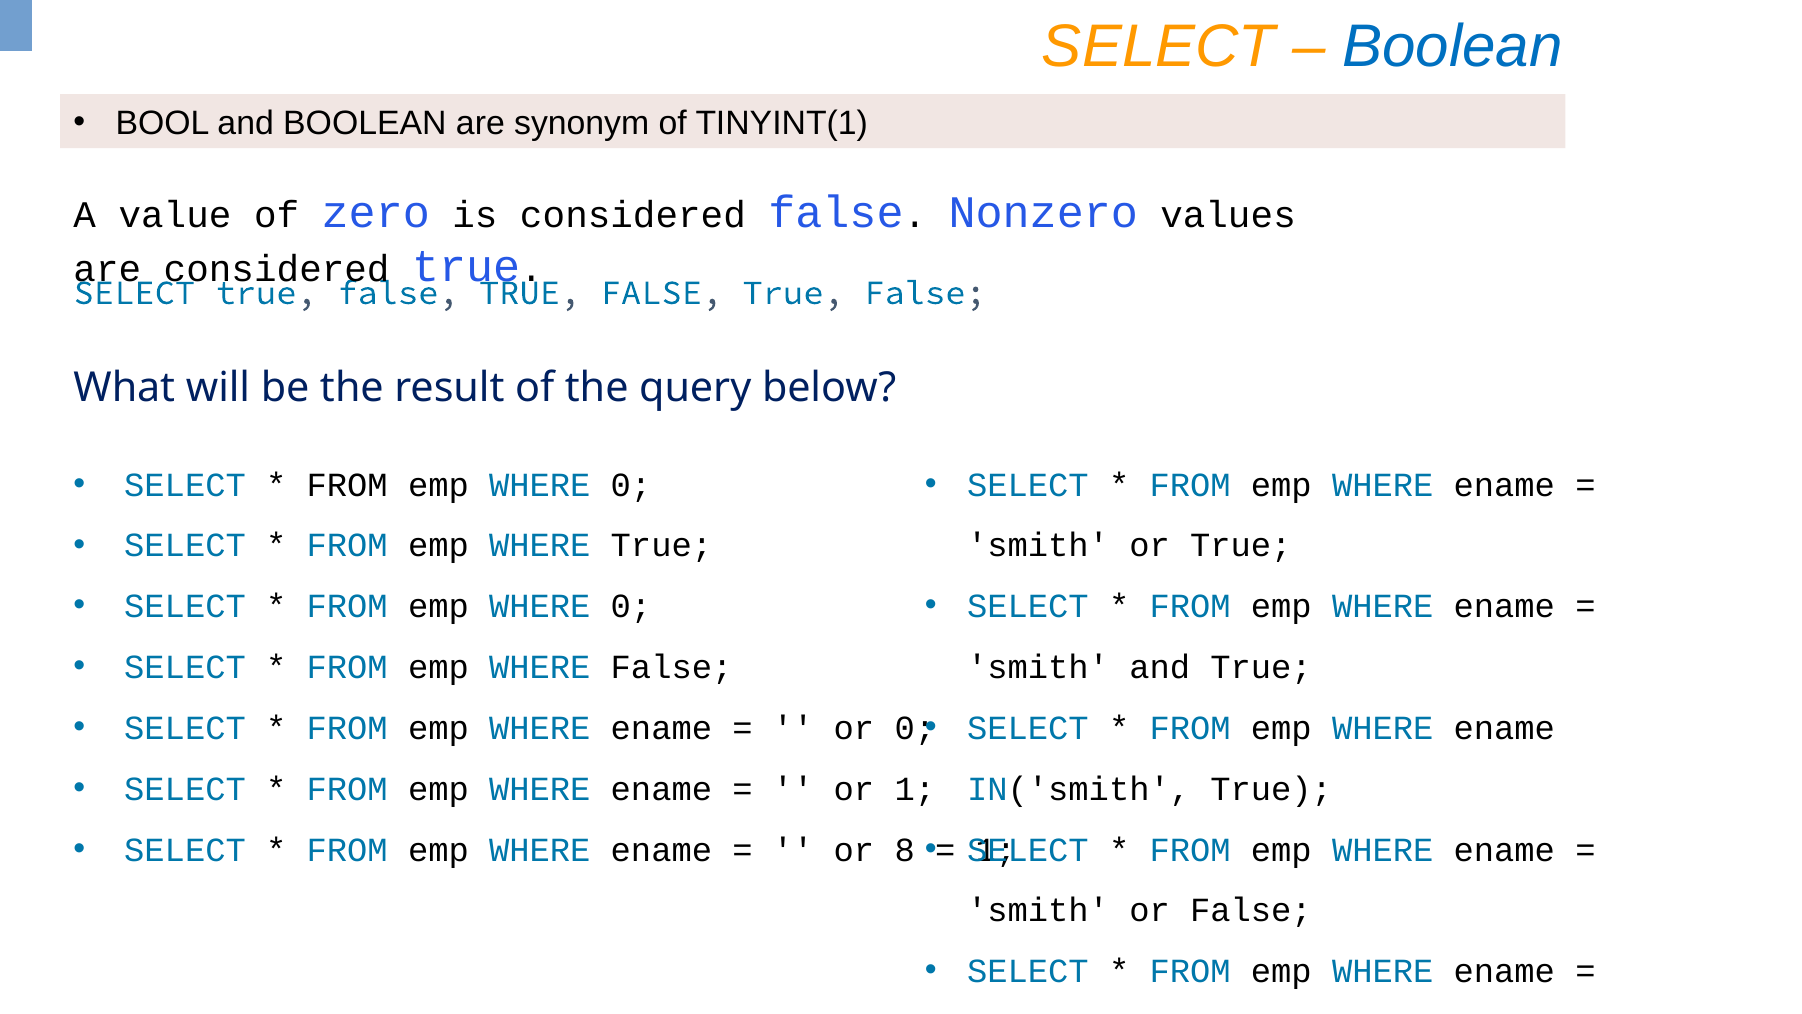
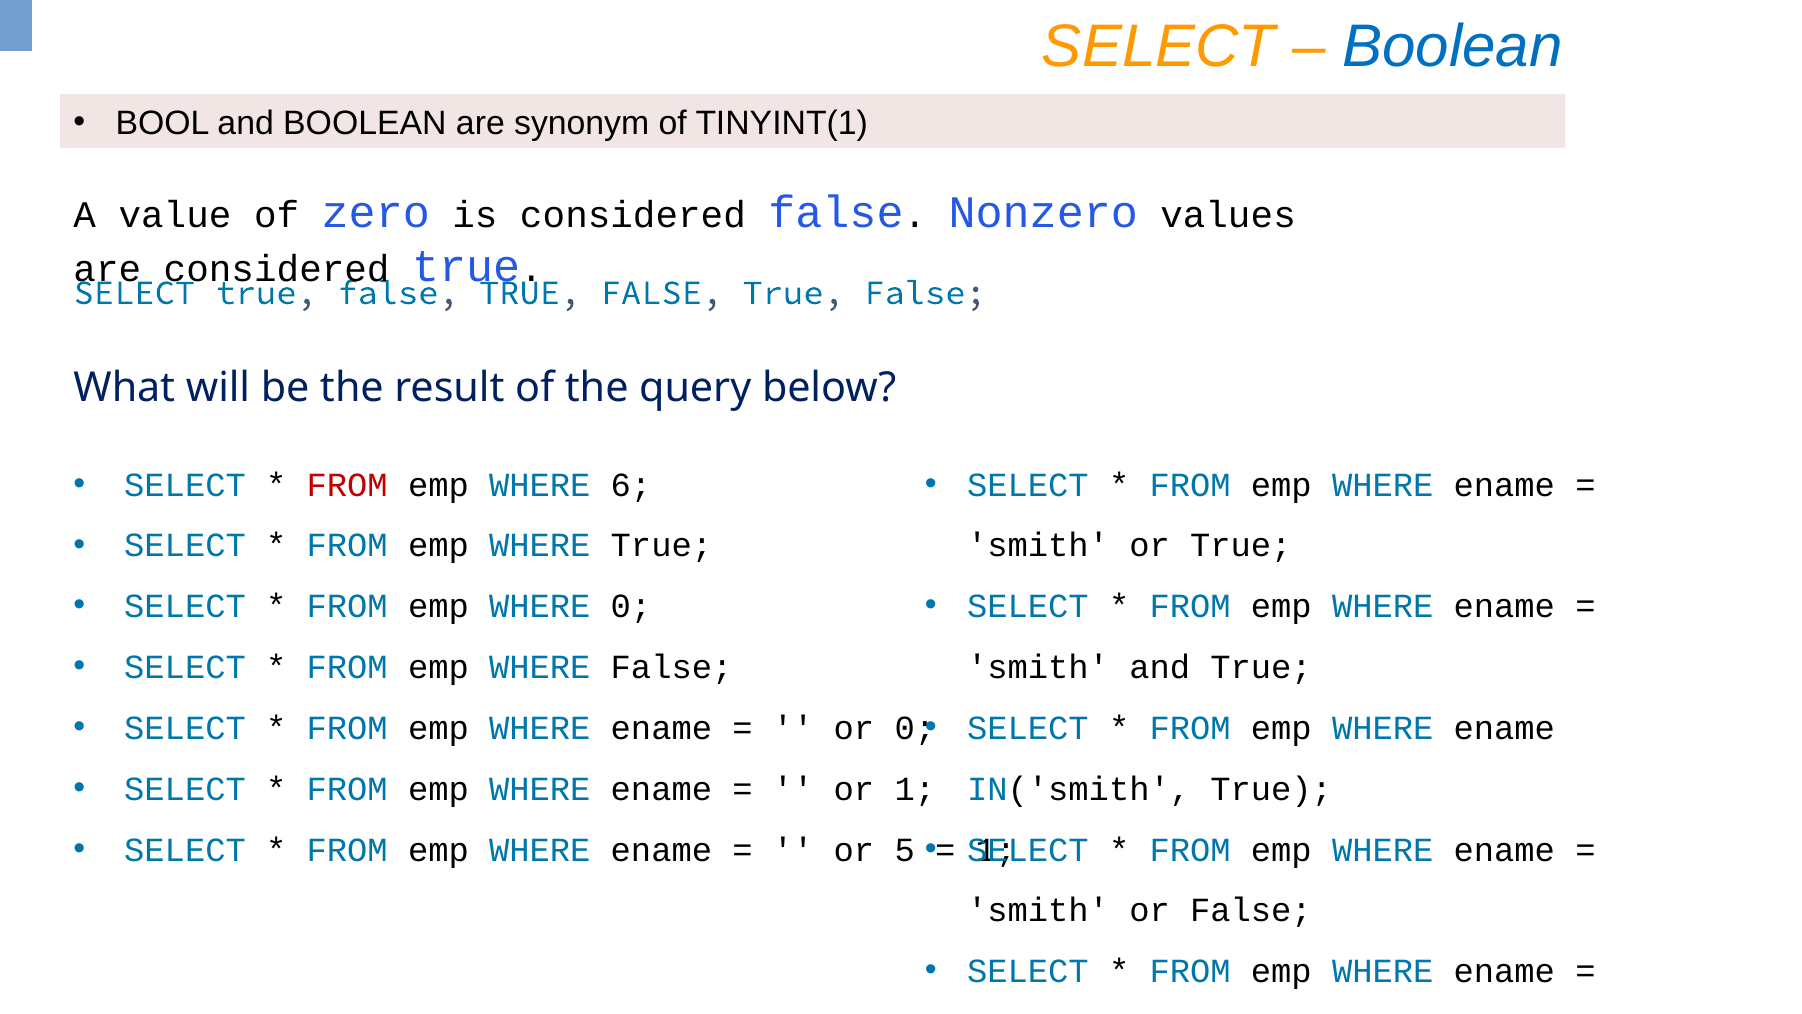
FROM at (347, 485) colour: black -> red
0 at (631, 485): 0 -> 6
8: 8 -> 5
